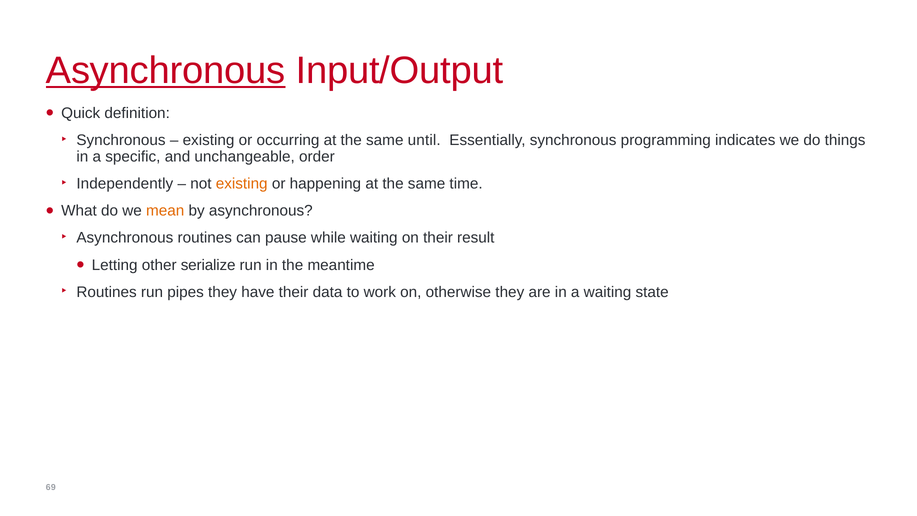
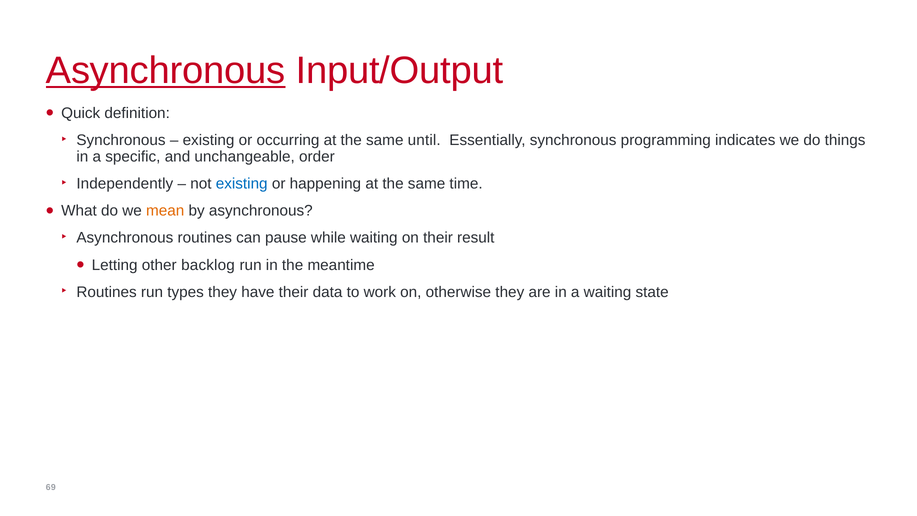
existing at (242, 184) colour: orange -> blue
serialize: serialize -> backlog
pipes: pipes -> types
